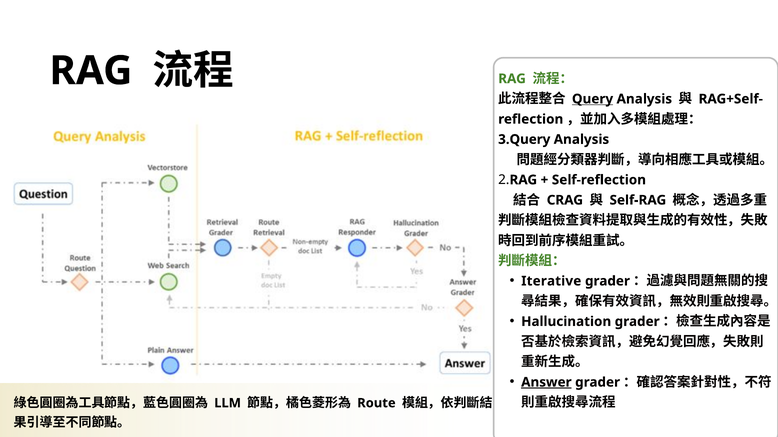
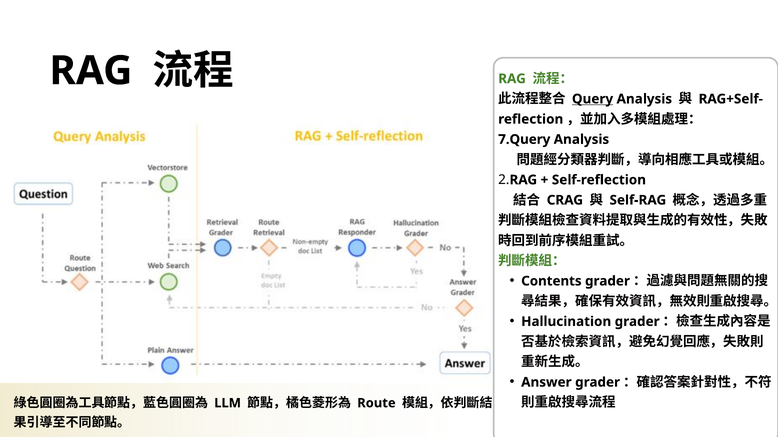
3.Query: 3.Query -> 7.Query
Iterative: Iterative -> Contents
Answer underline: present -> none
